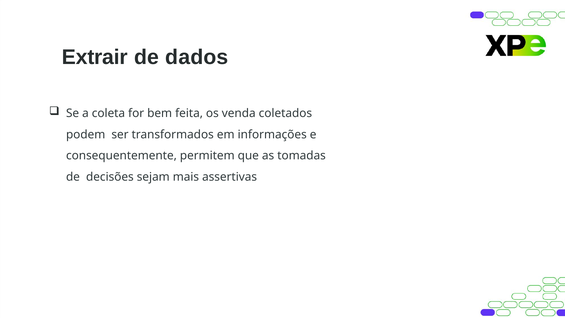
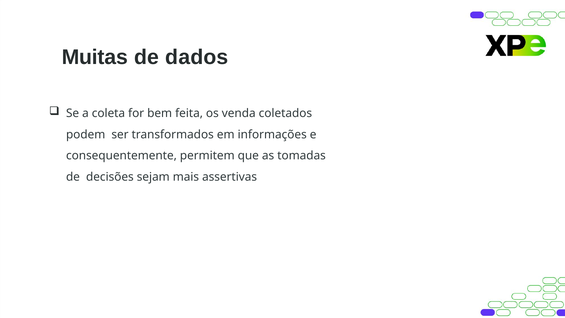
Extrair: Extrair -> Muitas
